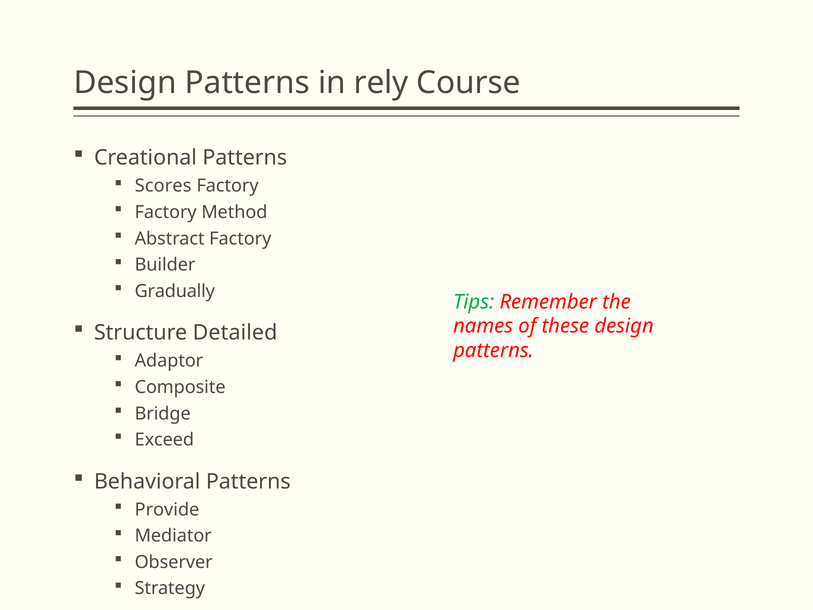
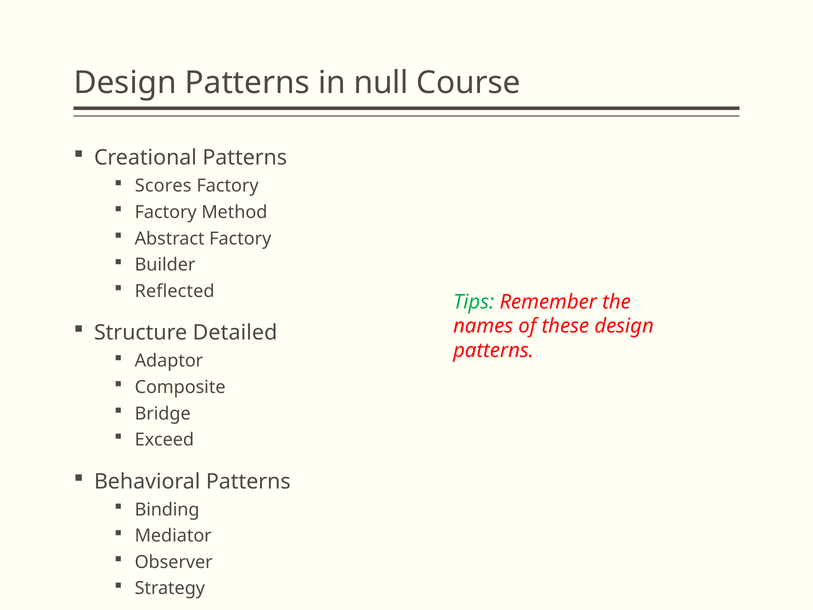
rely: rely -> null
Gradually: Gradually -> Reflected
Provide: Provide -> Binding
